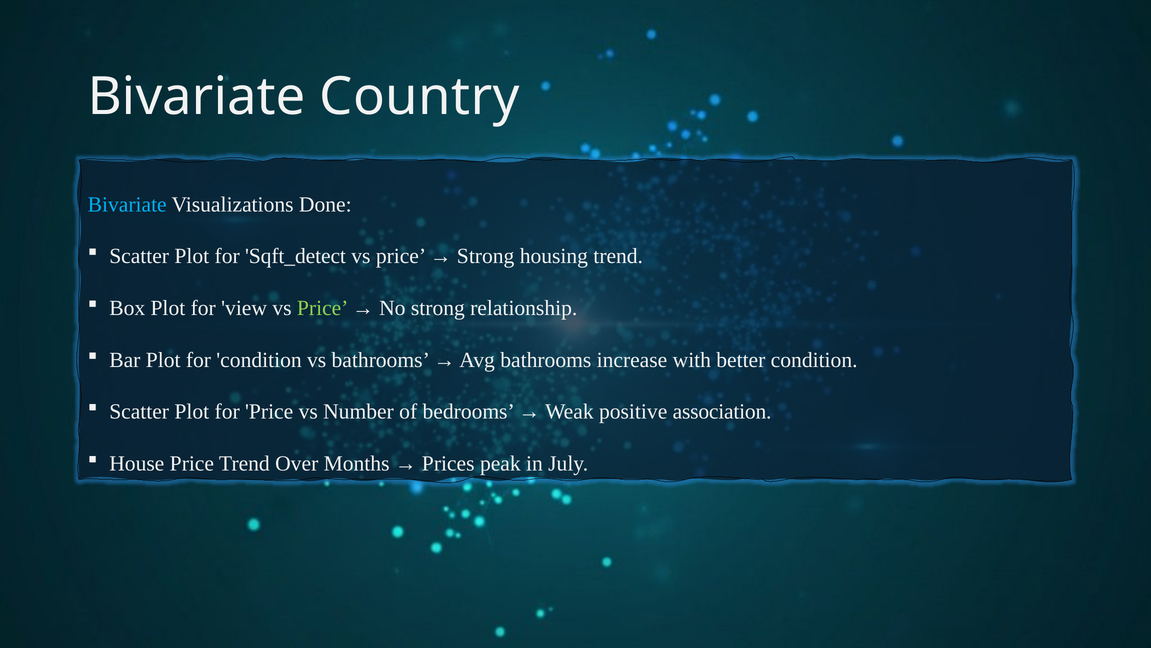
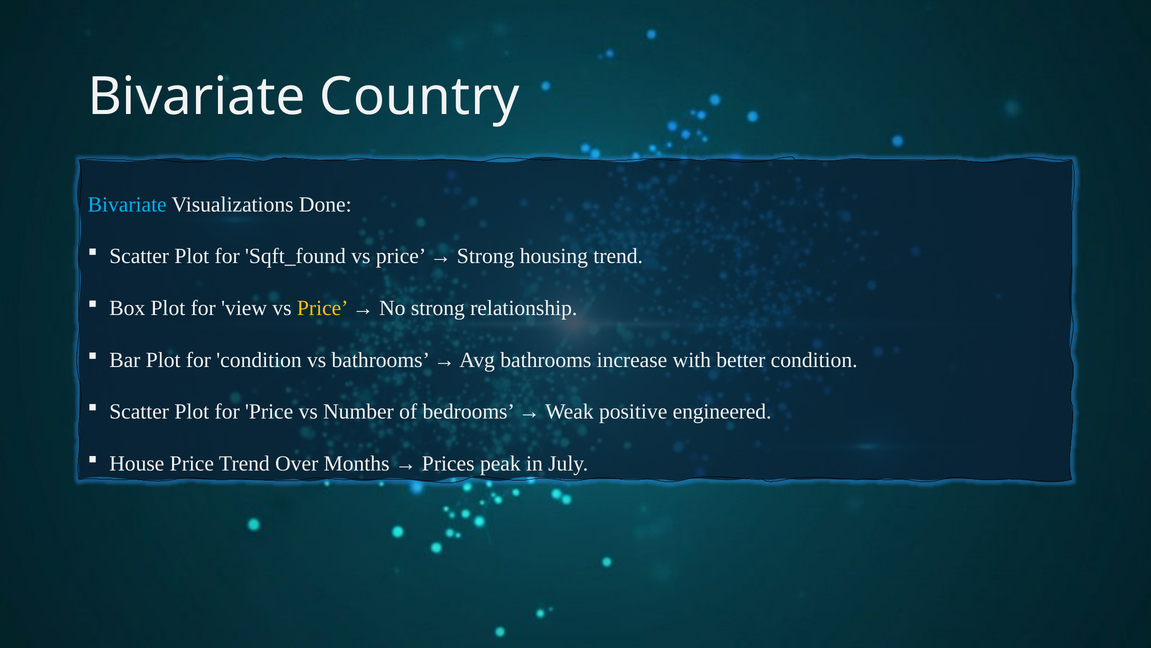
Sqft_detect: Sqft_detect -> Sqft_found
Price at (323, 308) colour: light green -> yellow
association: association -> engineered
